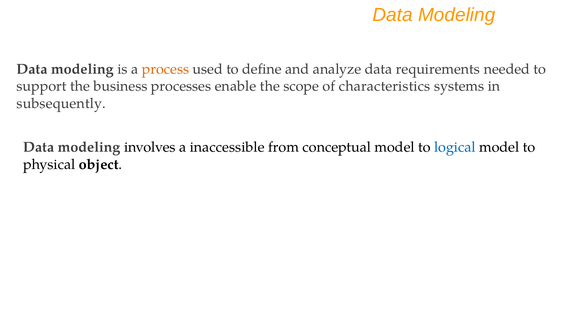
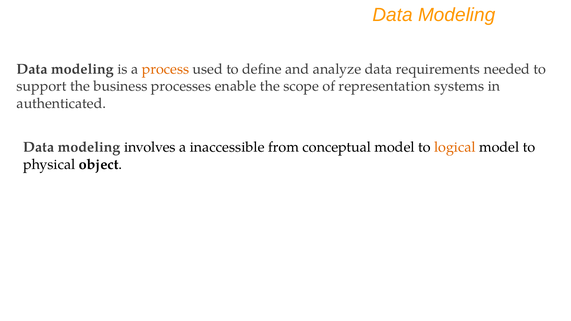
characteristics: characteristics -> representation
subsequently: subsequently -> authenticated
logical colour: blue -> orange
